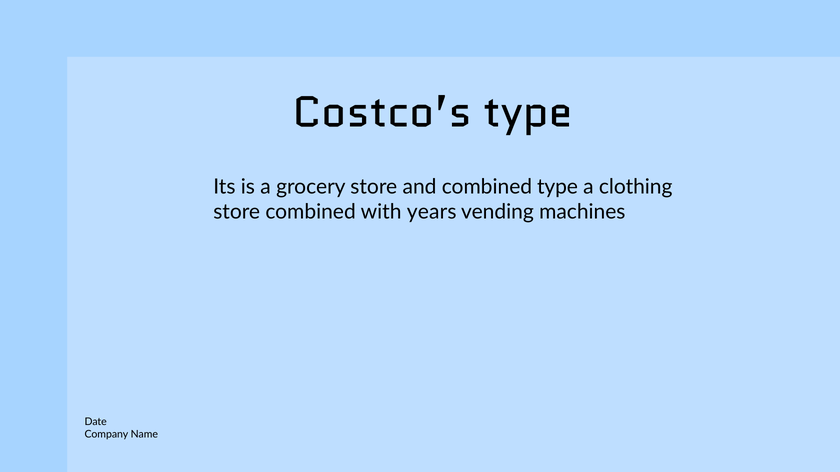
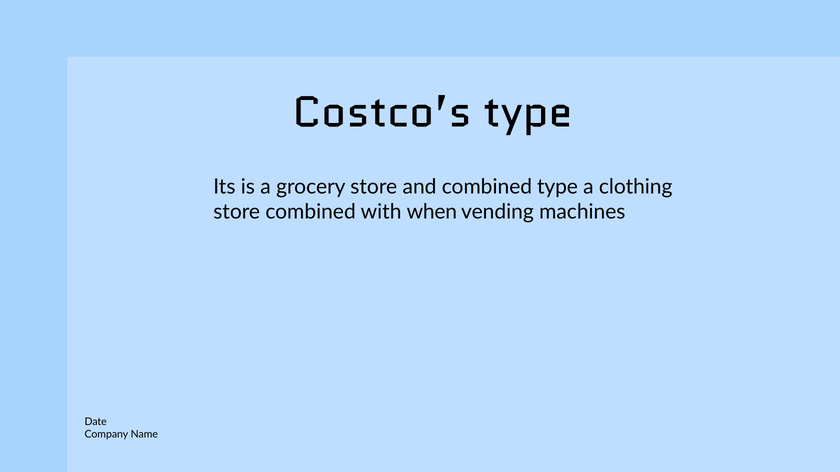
years: years -> when
